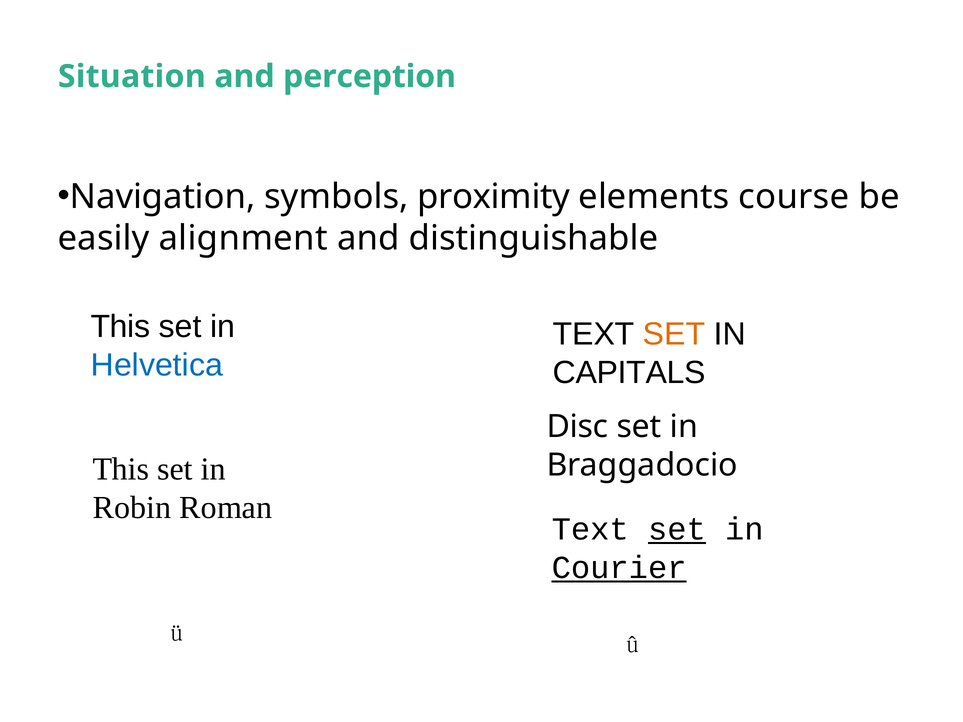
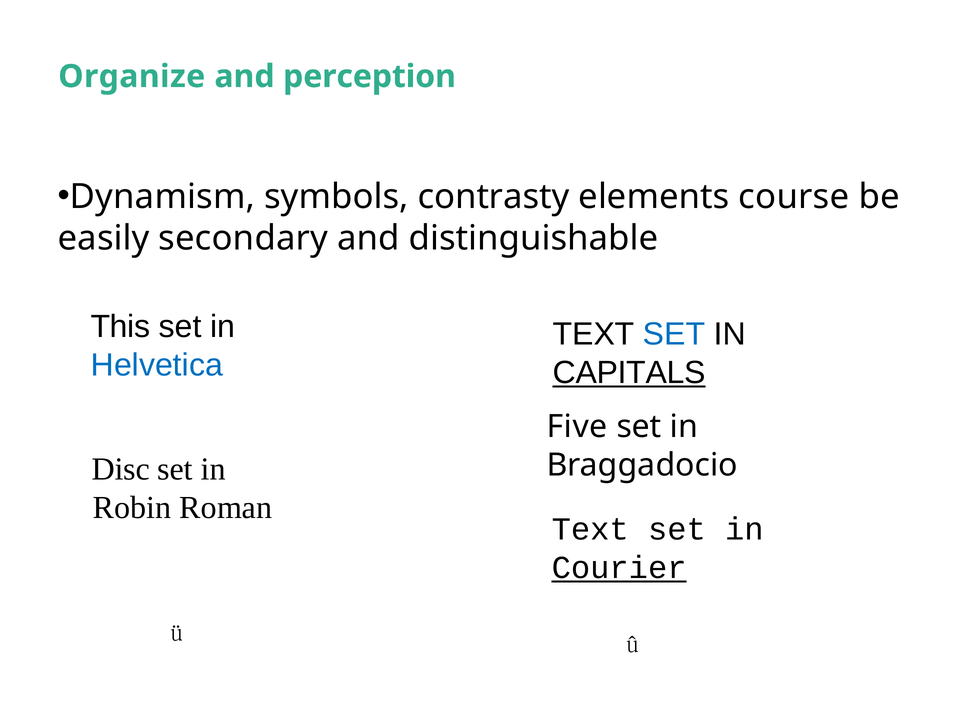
Situation: Situation -> Organize
Navigation: Navigation -> Dynamism
proximity: proximity -> contrasty
alignment: alignment -> secondary
SET at (674, 334) colour: orange -> blue
CAPITALS underline: none -> present
Disc: Disc -> Five
This at (121, 470): This -> Disc
set at (677, 529) underline: present -> none
